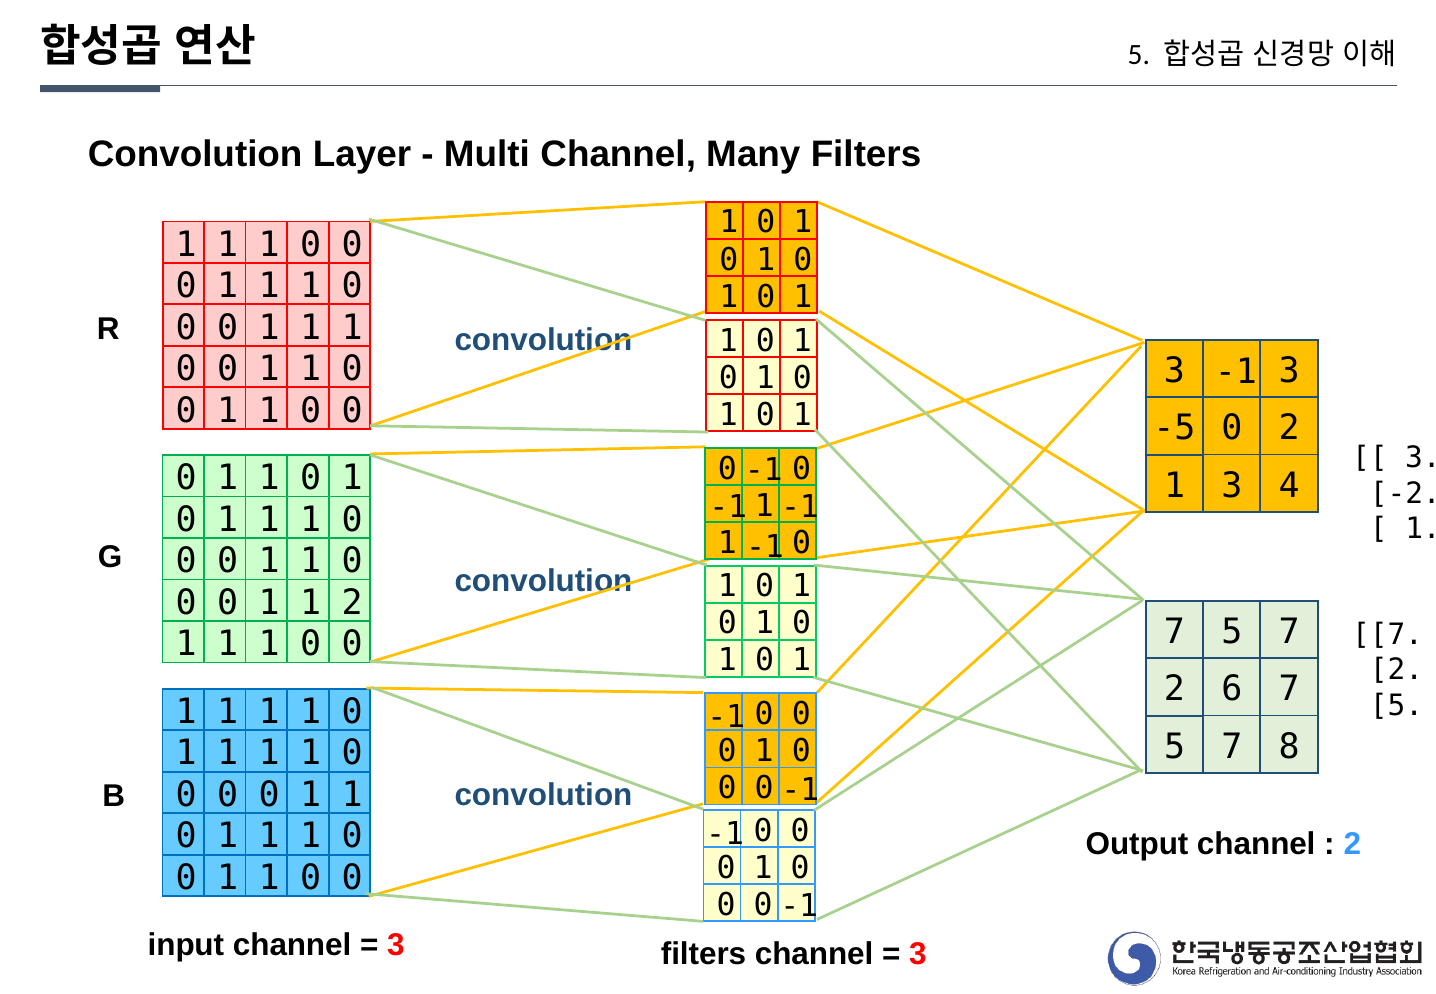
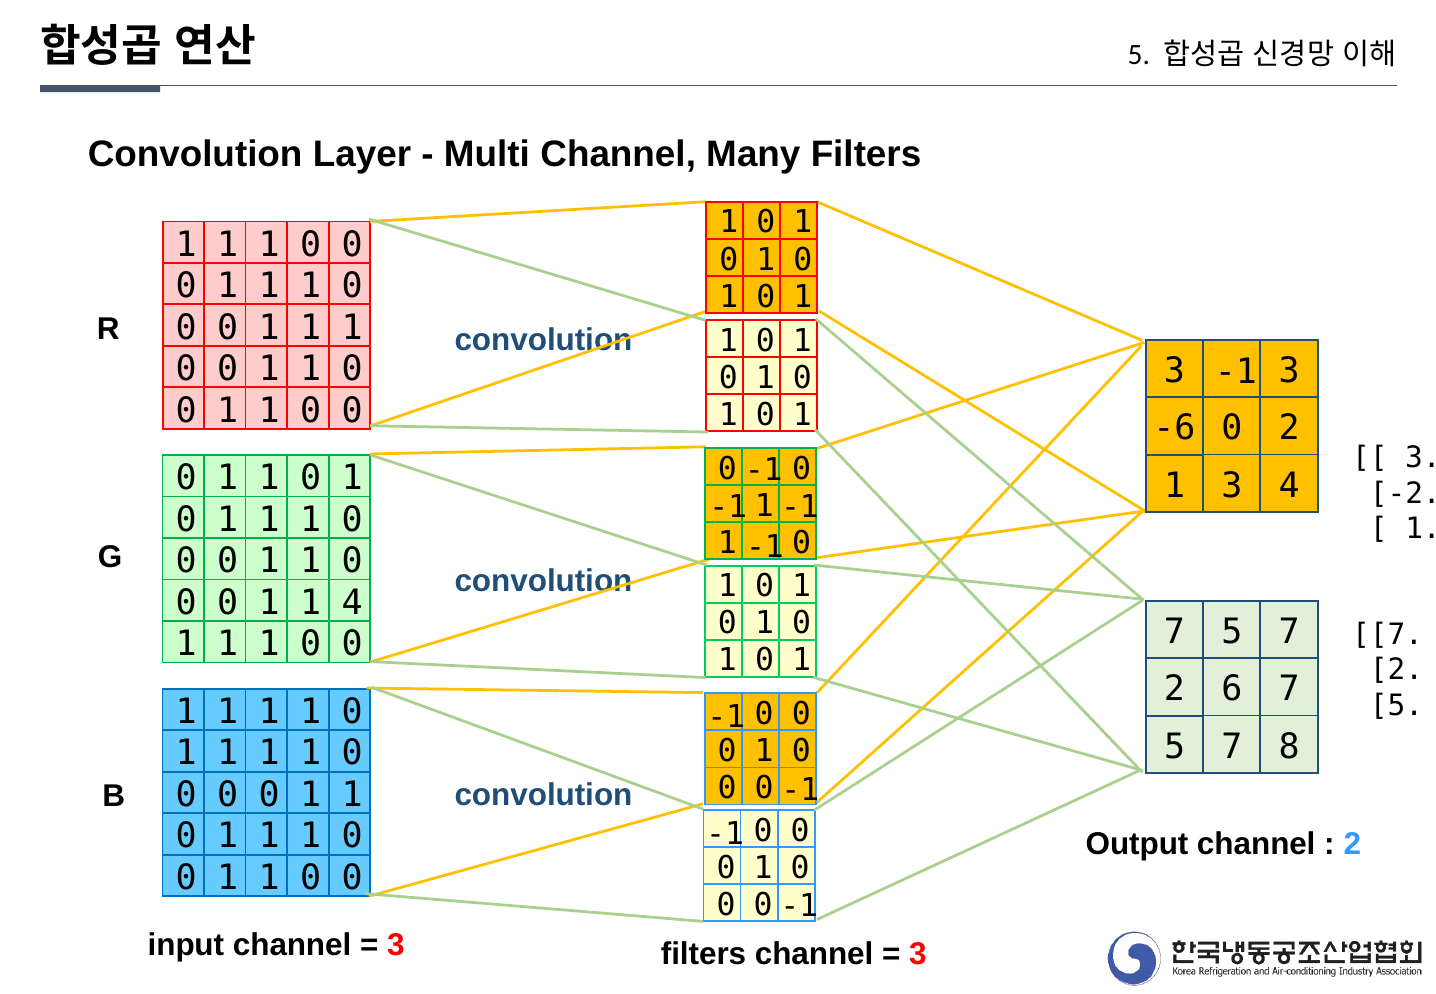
-5: -5 -> -6
1 2: 2 -> 4
